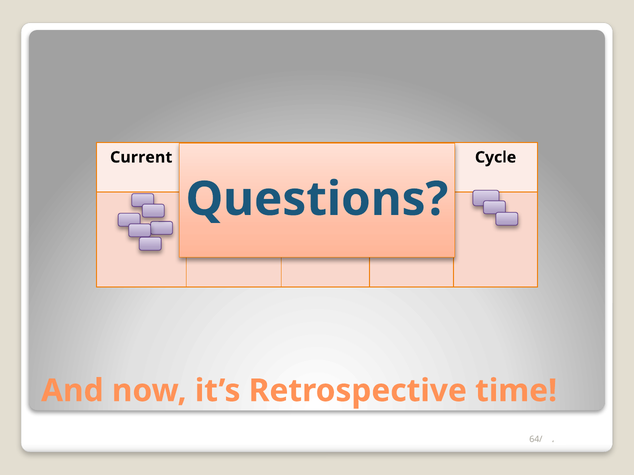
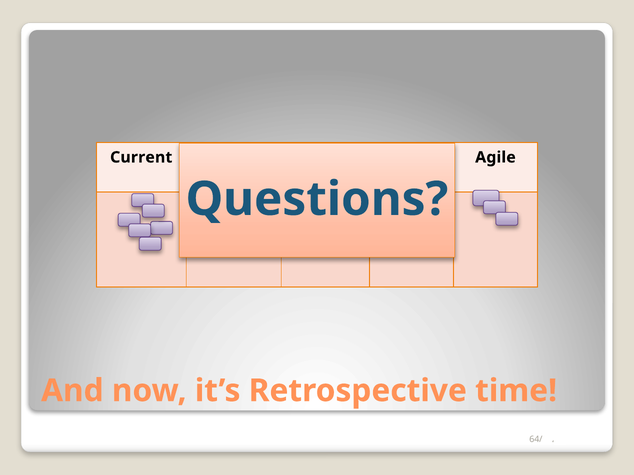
Cycle: Cycle -> Agile
